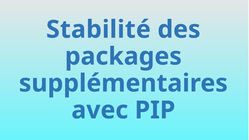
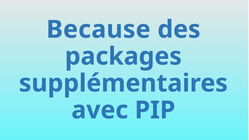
Stabilité: Stabilité -> Because
